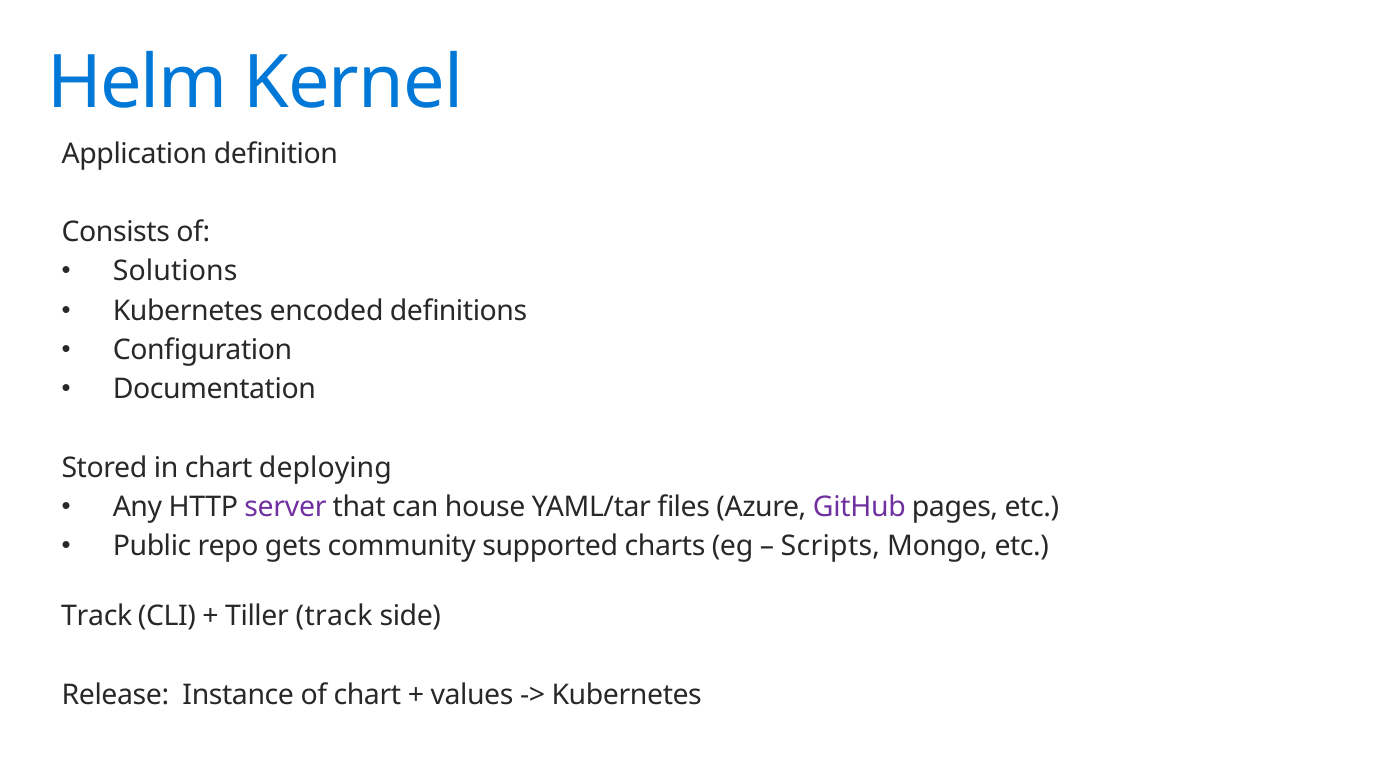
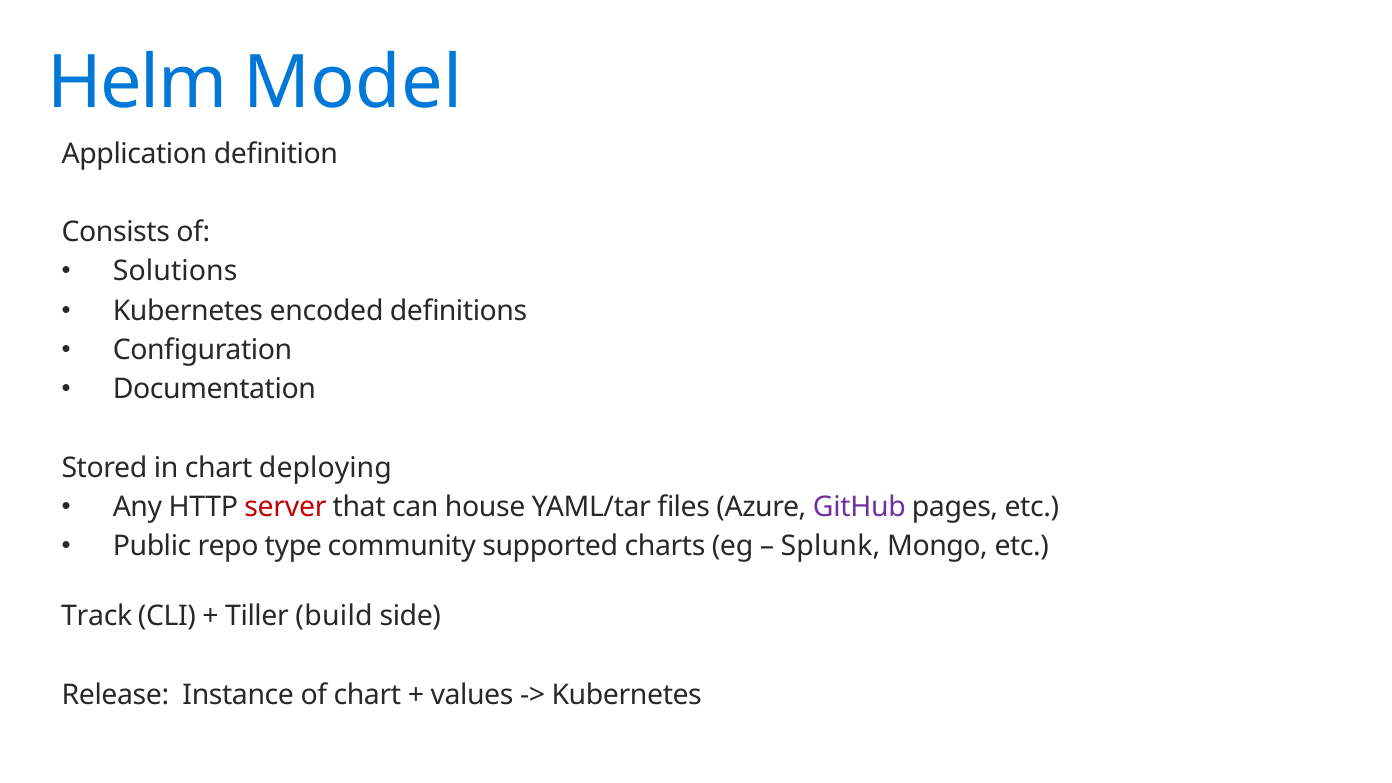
Kernel: Kernel -> Model
server colour: purple -> red
gets: gets -> type
Scripts: Scripts -> Splunk
Tiller track: track -> build
